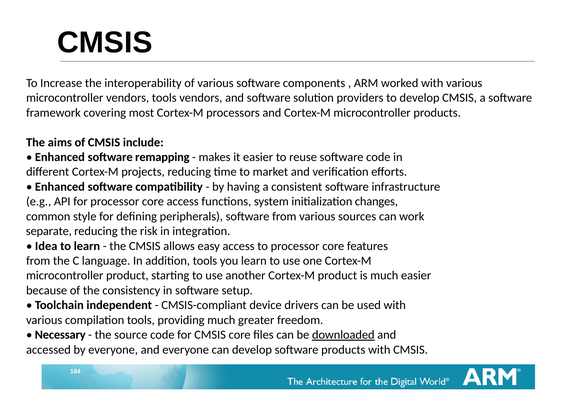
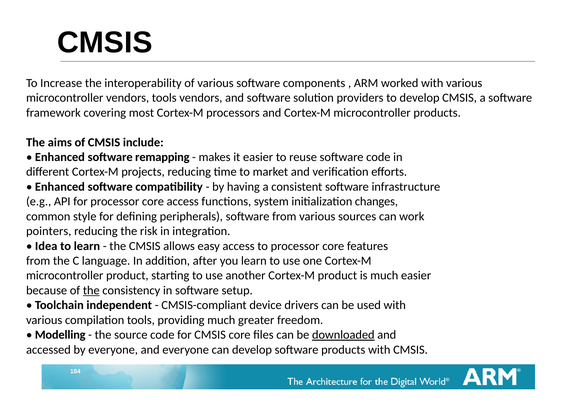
separate: separate -> pointers
addition tools: tools -> after
the at (91, 290) underline: none -> present
Necessary: Necessary -> Modelling
